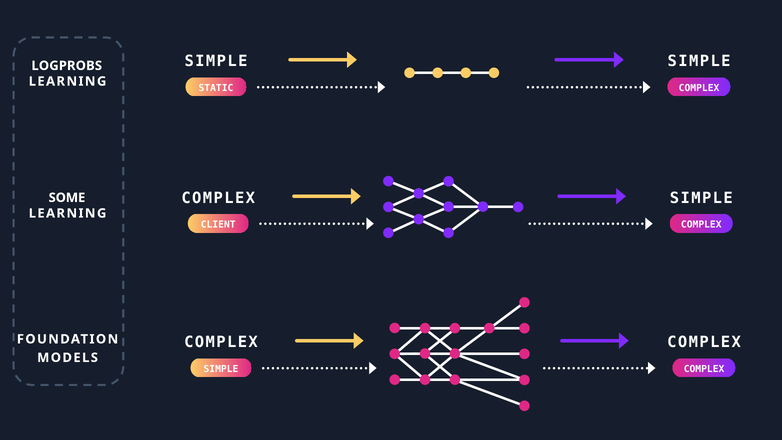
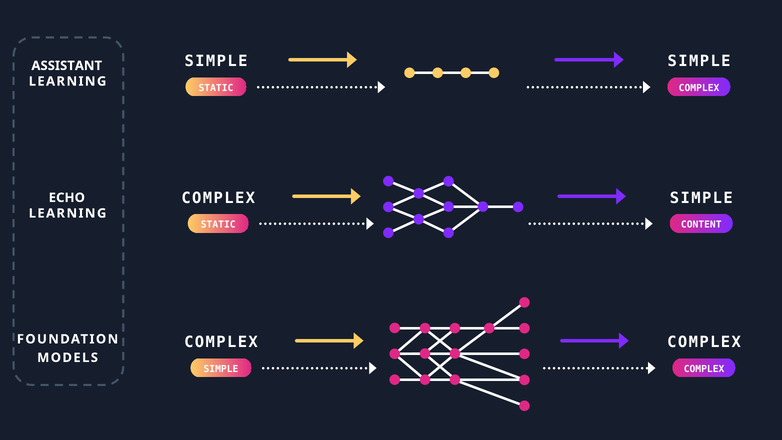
LOGPROBS: LOGPROBS -> ASSISTANT
SOME: SOME -> ECHO
CLIENT at (218, 225): CLIENT -> STATIC
COMPLEX at (701, 225): COMPLEX -> CONTENT
